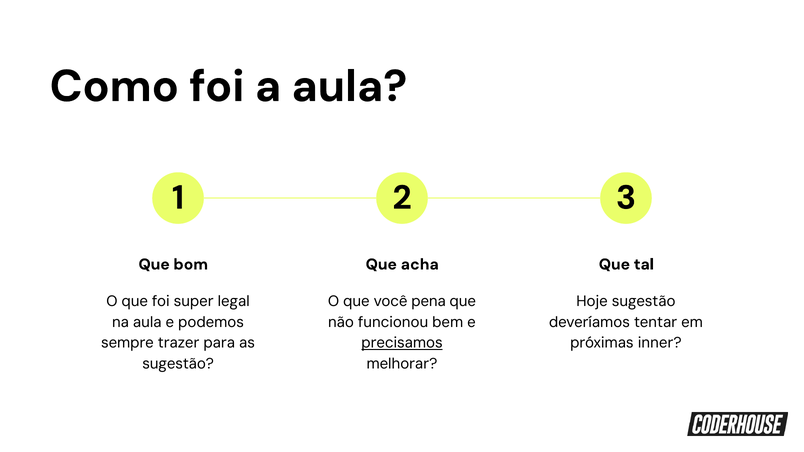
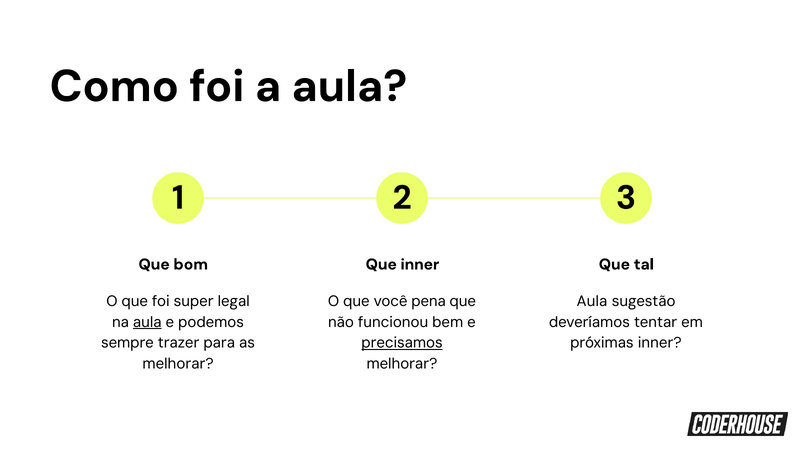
Que acha: acha -> inner
Hoje at (592, 301): Hoje -> Aula
aula at (147, 322) underline: none -> present
sugestão at (178, 364): sugestão -> melhorar
